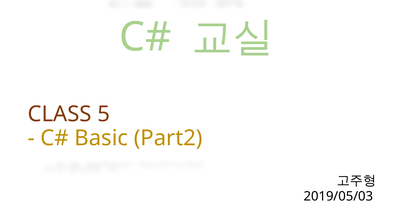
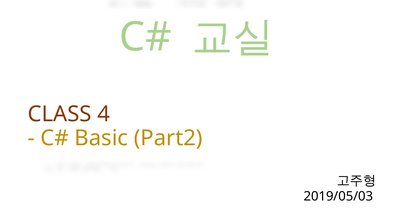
5: 5 -> 4
